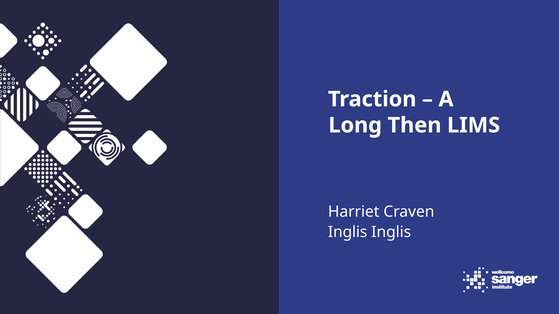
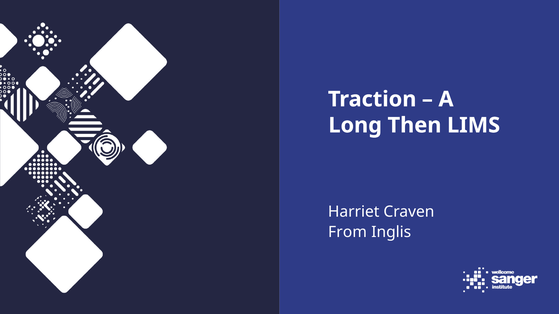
Inglis at (348, 232): Inglis -> From
